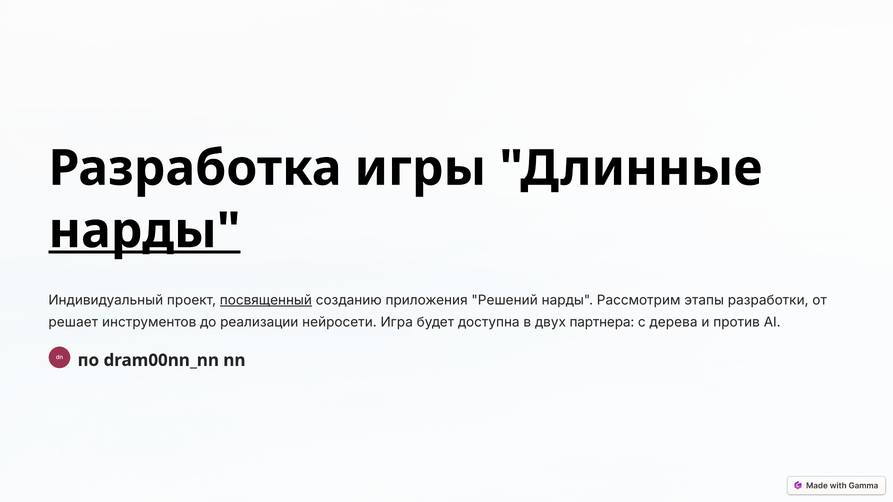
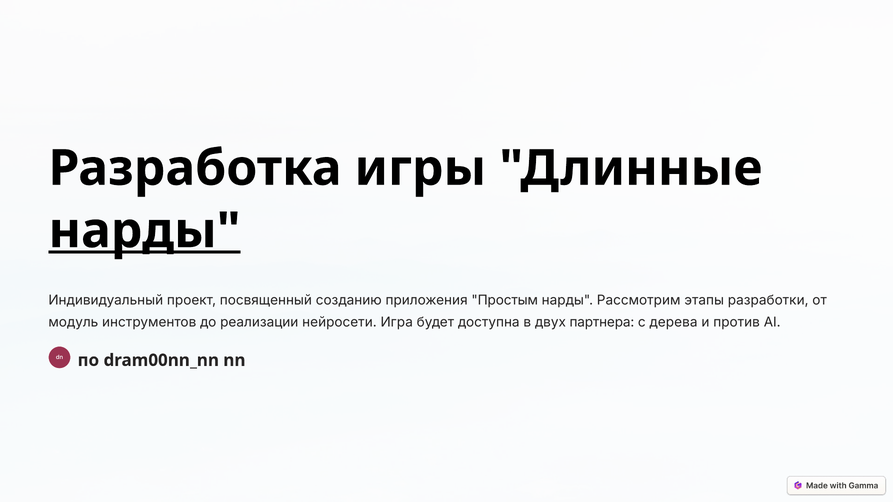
посвященный underline: present -> none
Решений: Решений -> Простым
решает: решает -> модуль
